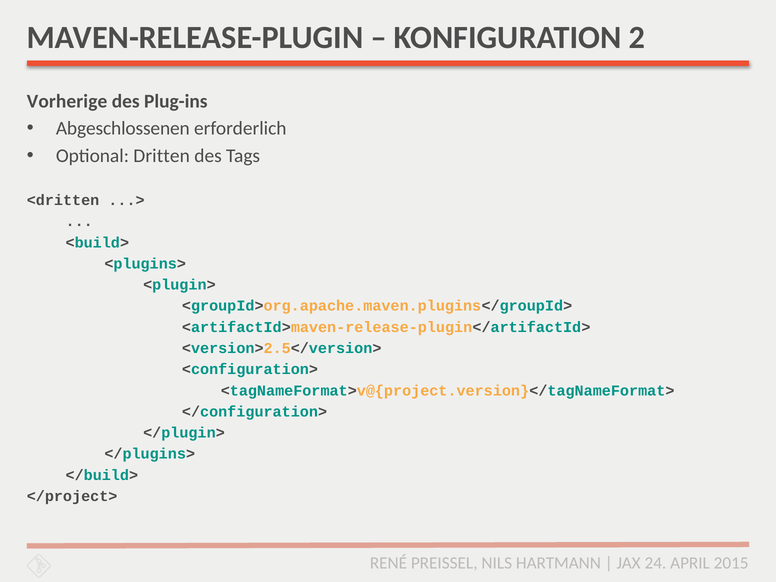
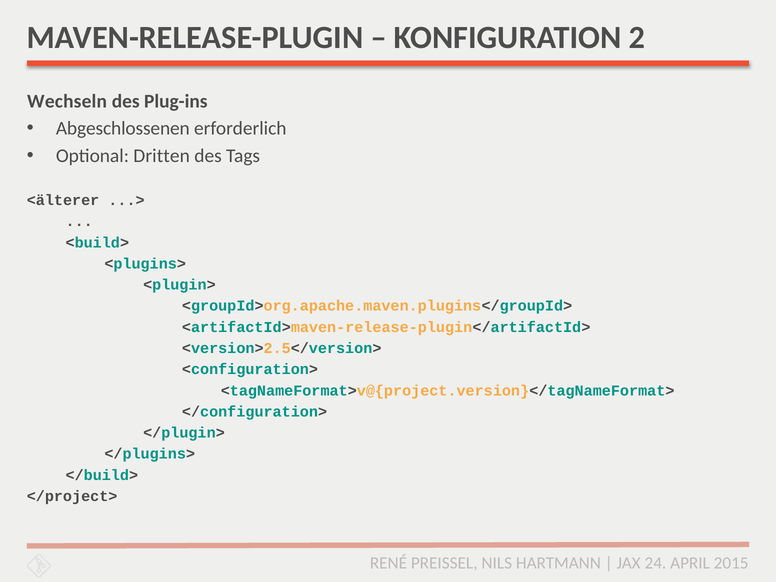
Vorherige: Vorherige -> Wechseln
<dritten: <dritten -> <älterer
